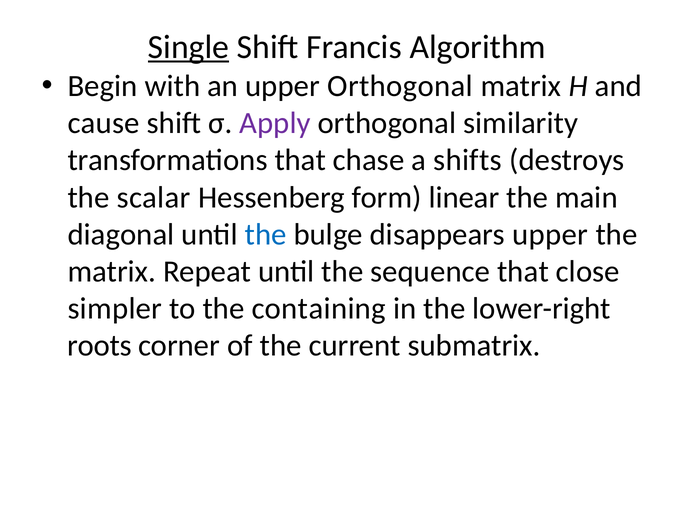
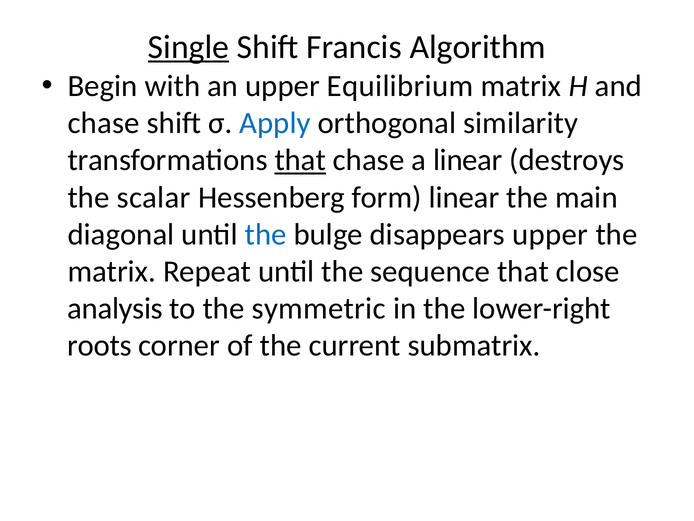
upper Orthogonal: Orthogonal -> Equilibrium
cause at (104, 123): cause -> chase
Apply colour: purple -> blue
that at (300, 160) underline: none -> present
a shifts: shifts -> linear
simpler: simpler -> analysis
containing: containing -> symmetric
